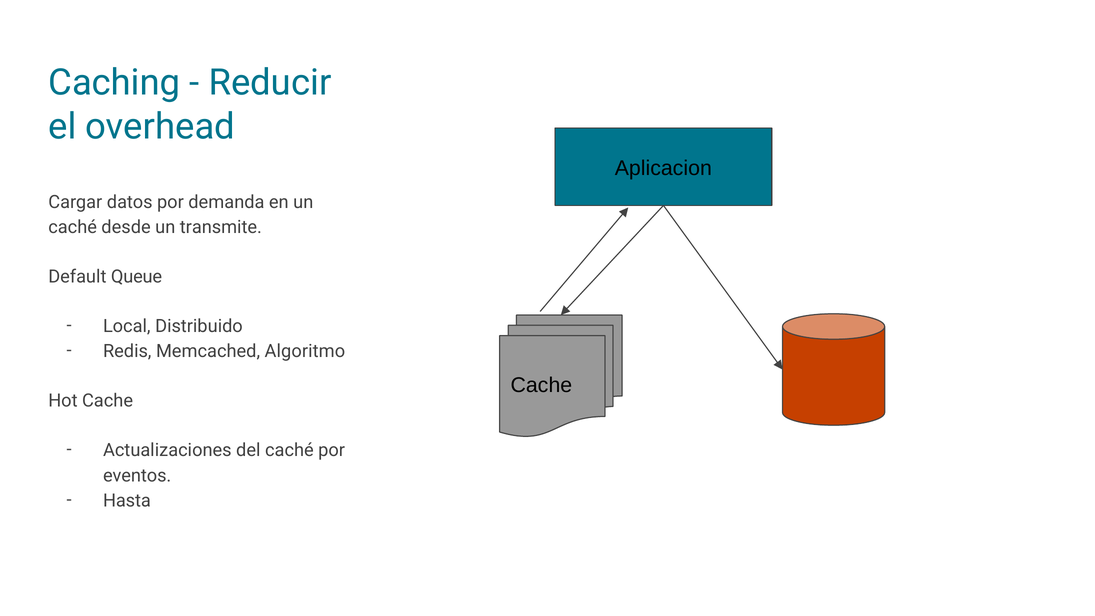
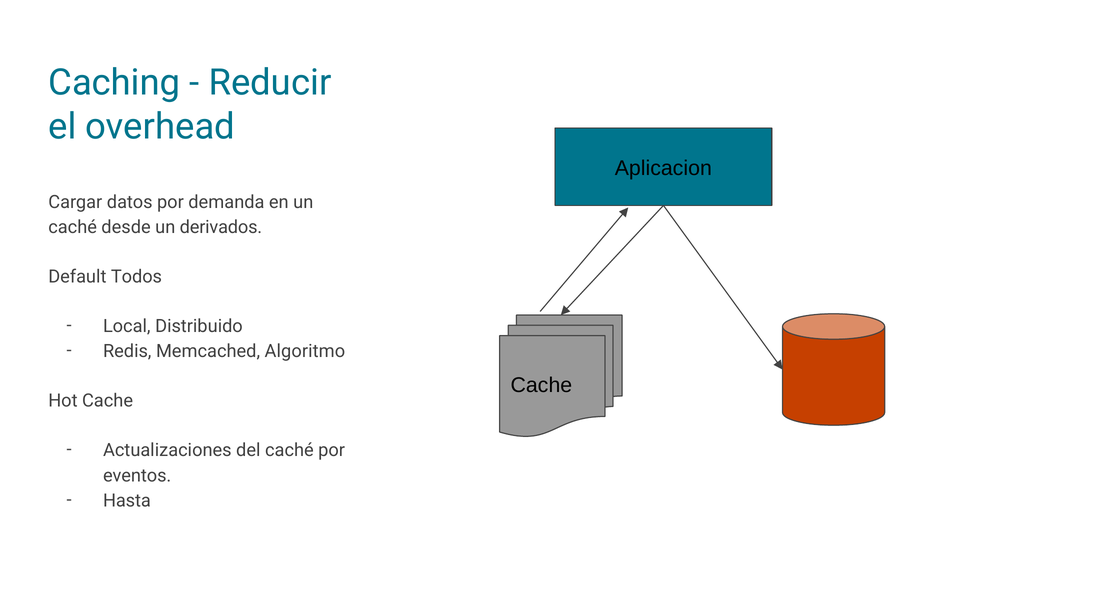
transmite: transmite -> derivados
Queue: Queue -> Todos
